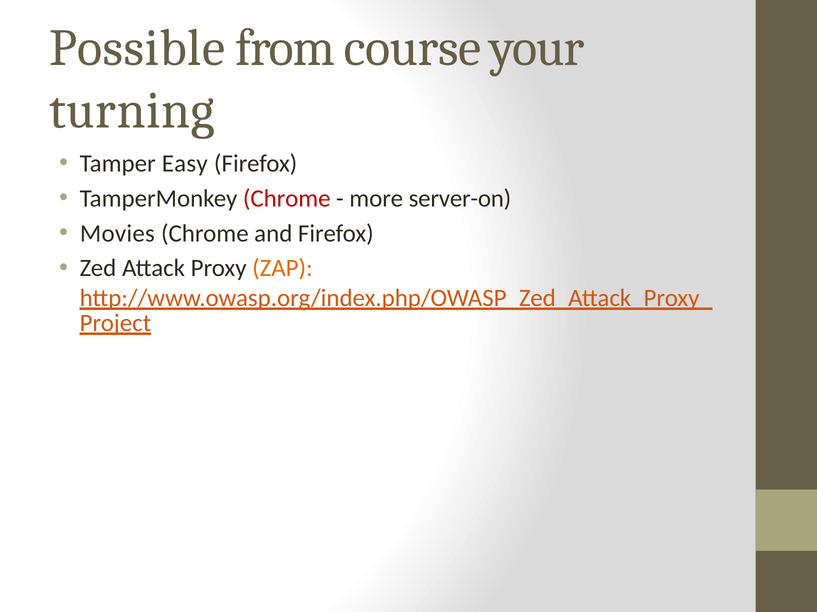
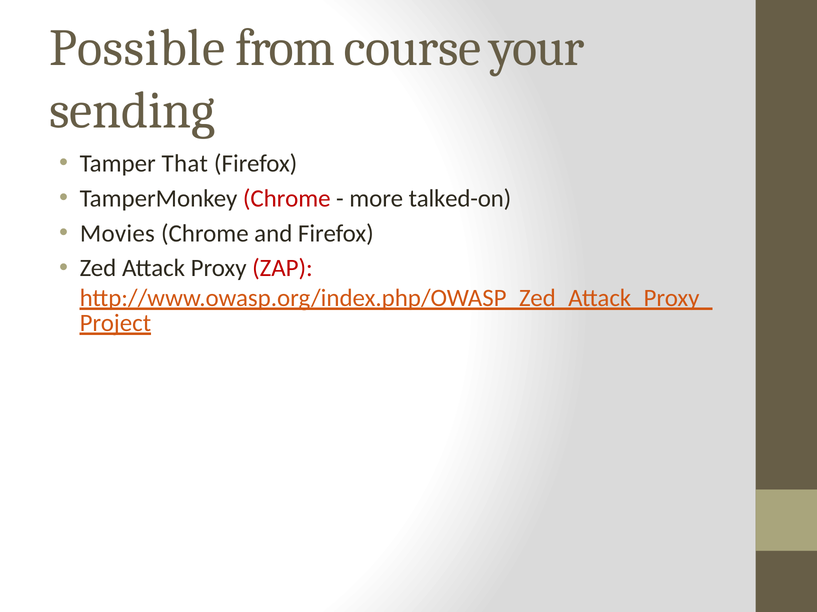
turning: turning -> sending
Easy: Easy -> That
server-on: server-on -> talked-on
ZAP colour: orange -> red
